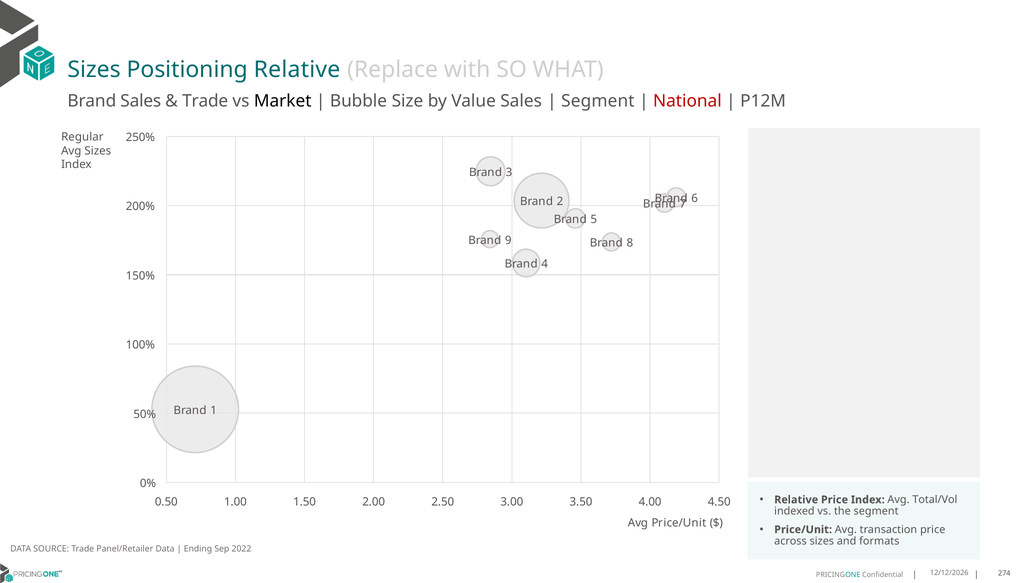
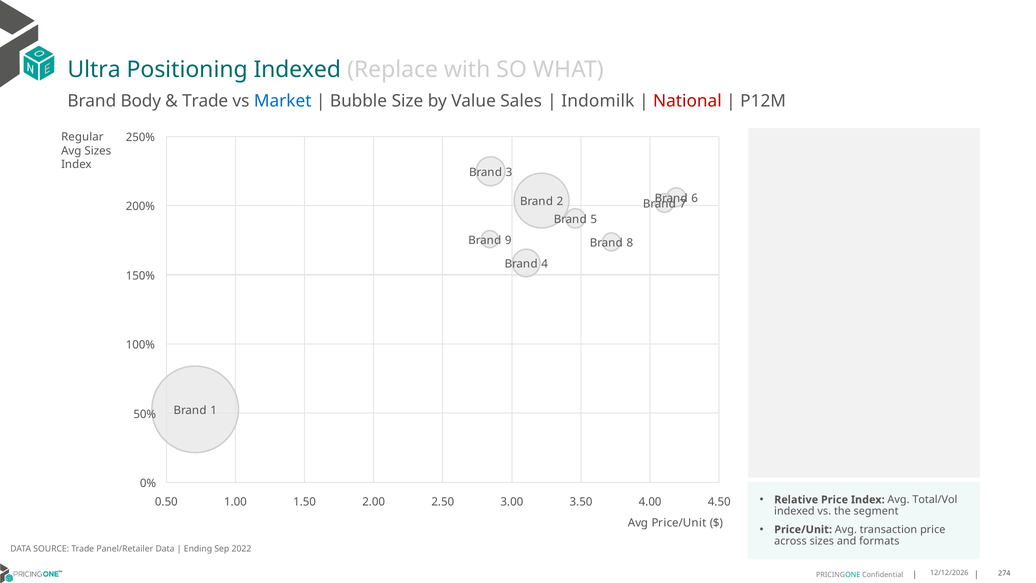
Sizes at (94, 70): Sizes -> Ultra
Positioning Relative: Relative -> Indexed
Brand Sales: Sales -> Body
Market colour: black -> blue
Segment at (598, 101): Segment -> Indomilk
